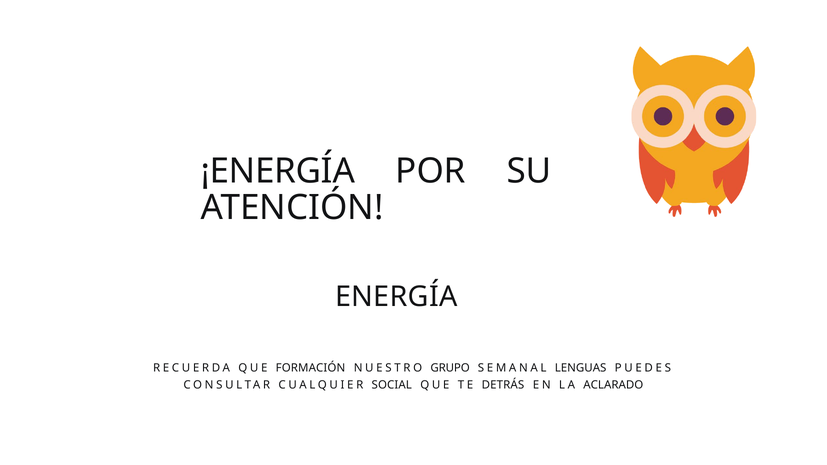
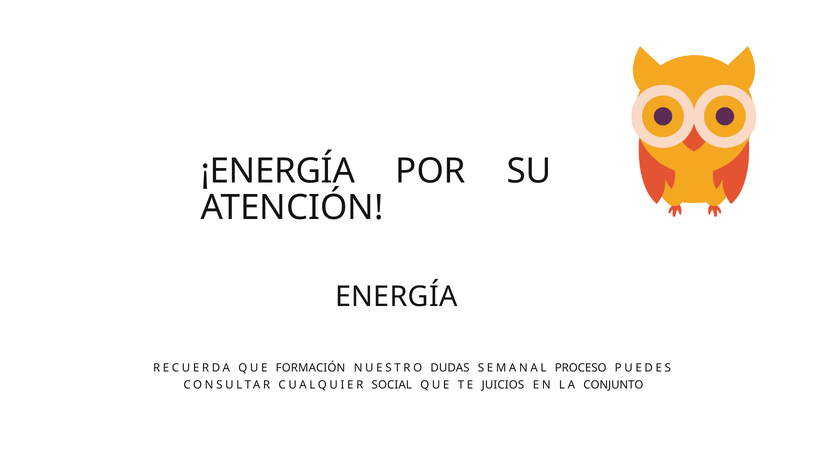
GRUPO: GRUPO -> DUDAS
LENGUAS: LENGUAS -> PROCESO
DETRÁS: DETRÁS -> JUICIOS
ACLARADO: ACLARADO -> CONJUNTO
